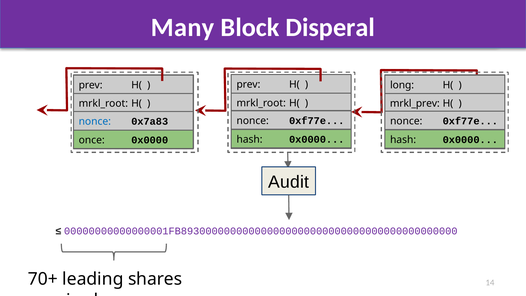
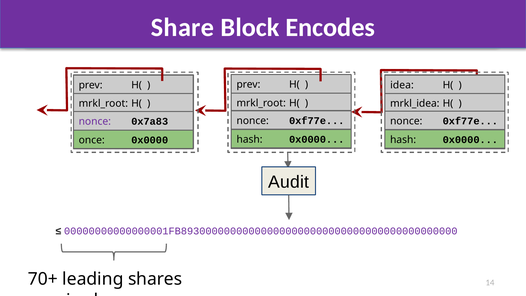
Many: Many -> Share
Disperal: Disperal -> Encodes
long: long -> idea
mrkl_prev: mrkl_prev -> mrkl_idea
nonce at (95, 121) colour: blue -> purple
